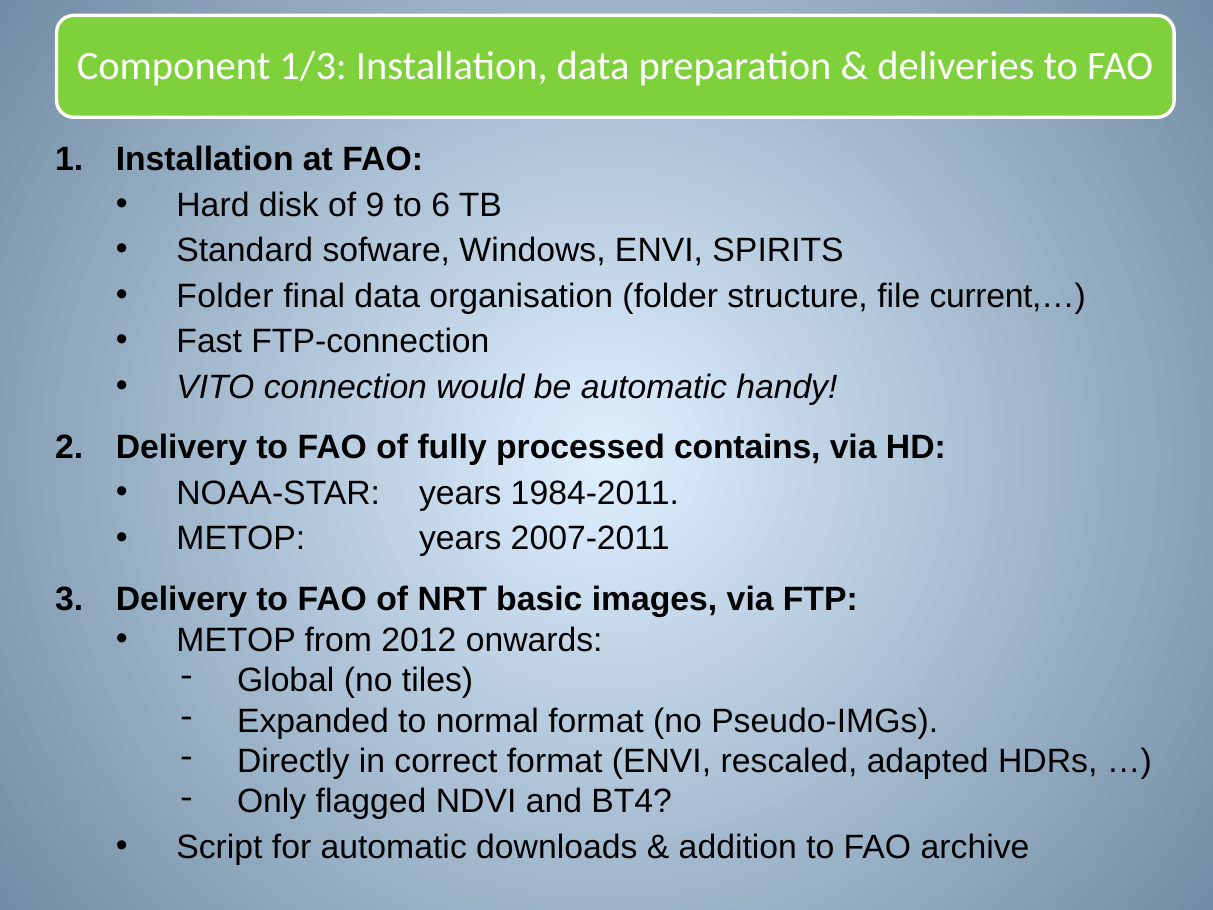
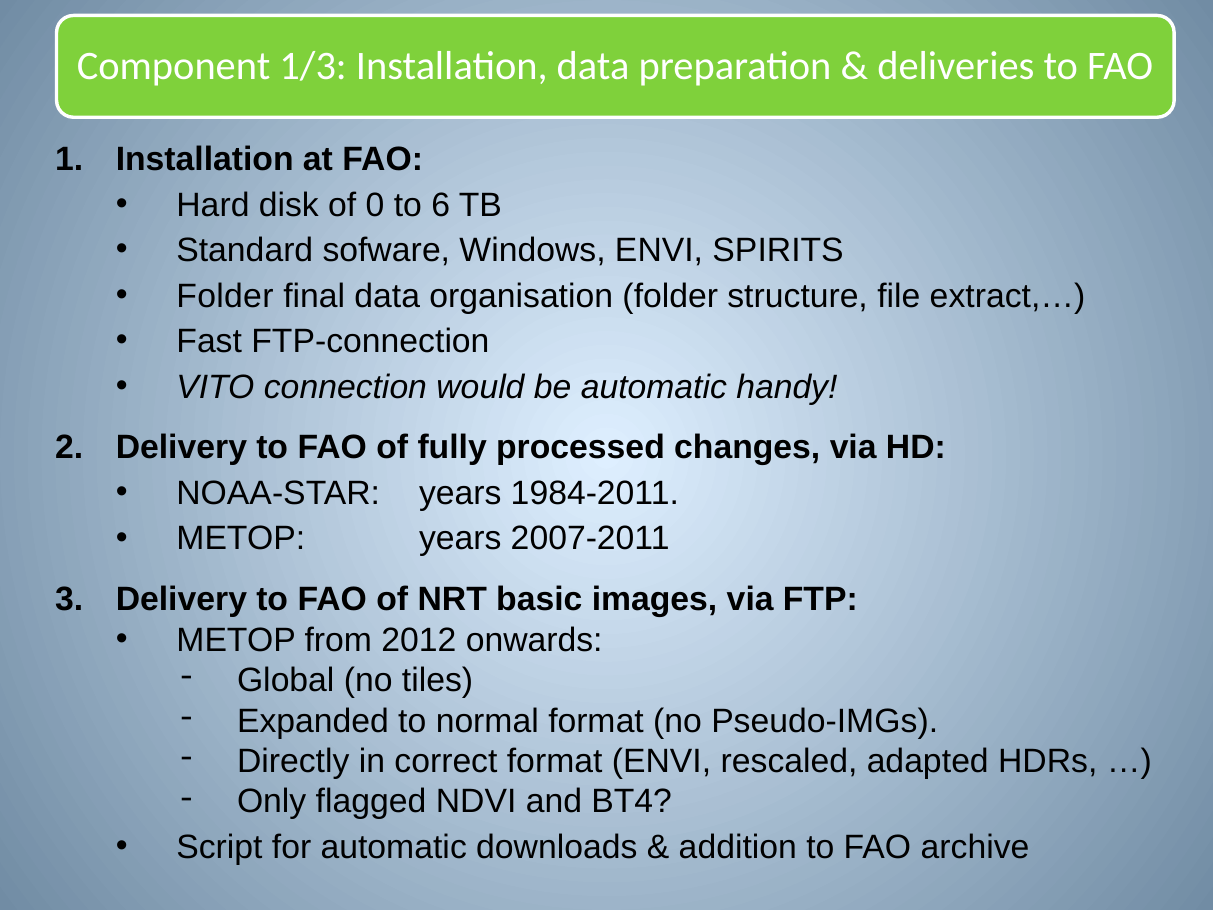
9: 9 -> 0
current,…: current,… -> extract,…
contains: contains -> changes
